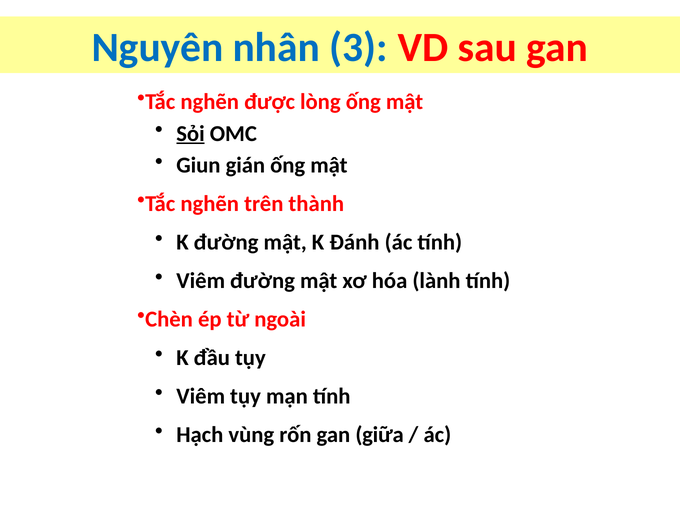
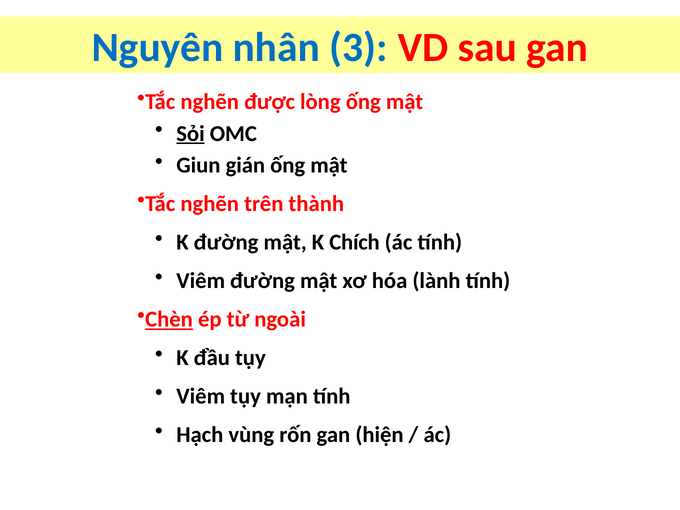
Đánh: Đánh -> Chích
Chèn underline: none -> present
giữa: giữa -> hiện
